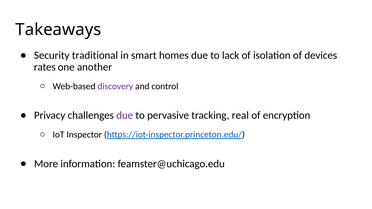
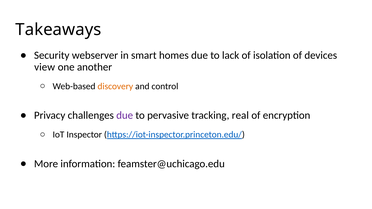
traditional: traditional -> webserver
rates: rates -> view
discovery colour: purple -> orange
